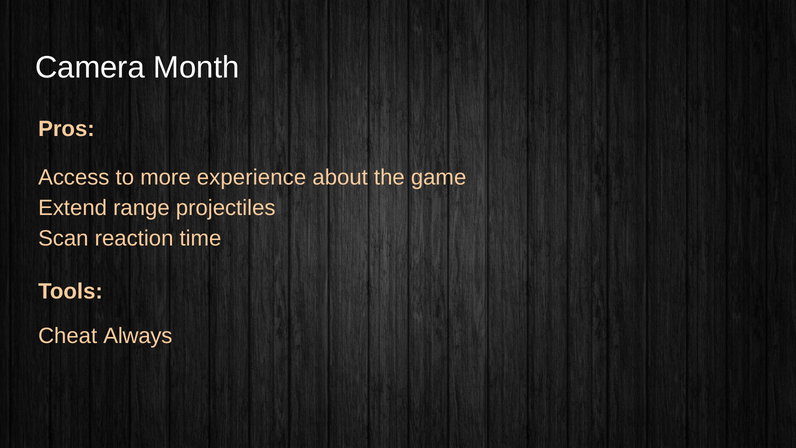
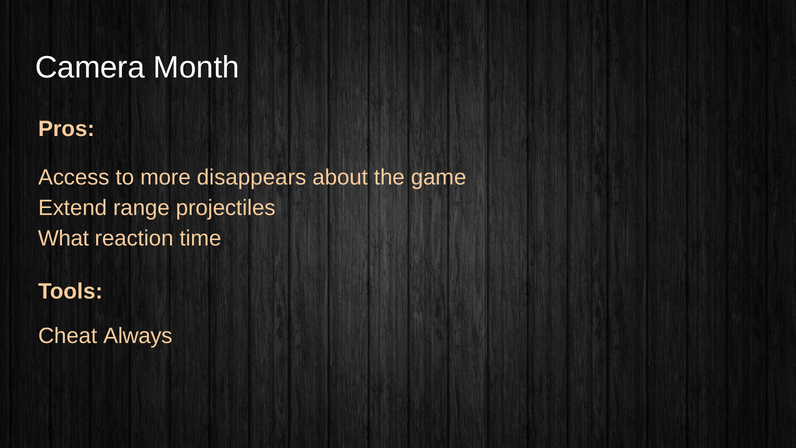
experience: experience -> disappears
Scan: Scan -> What
